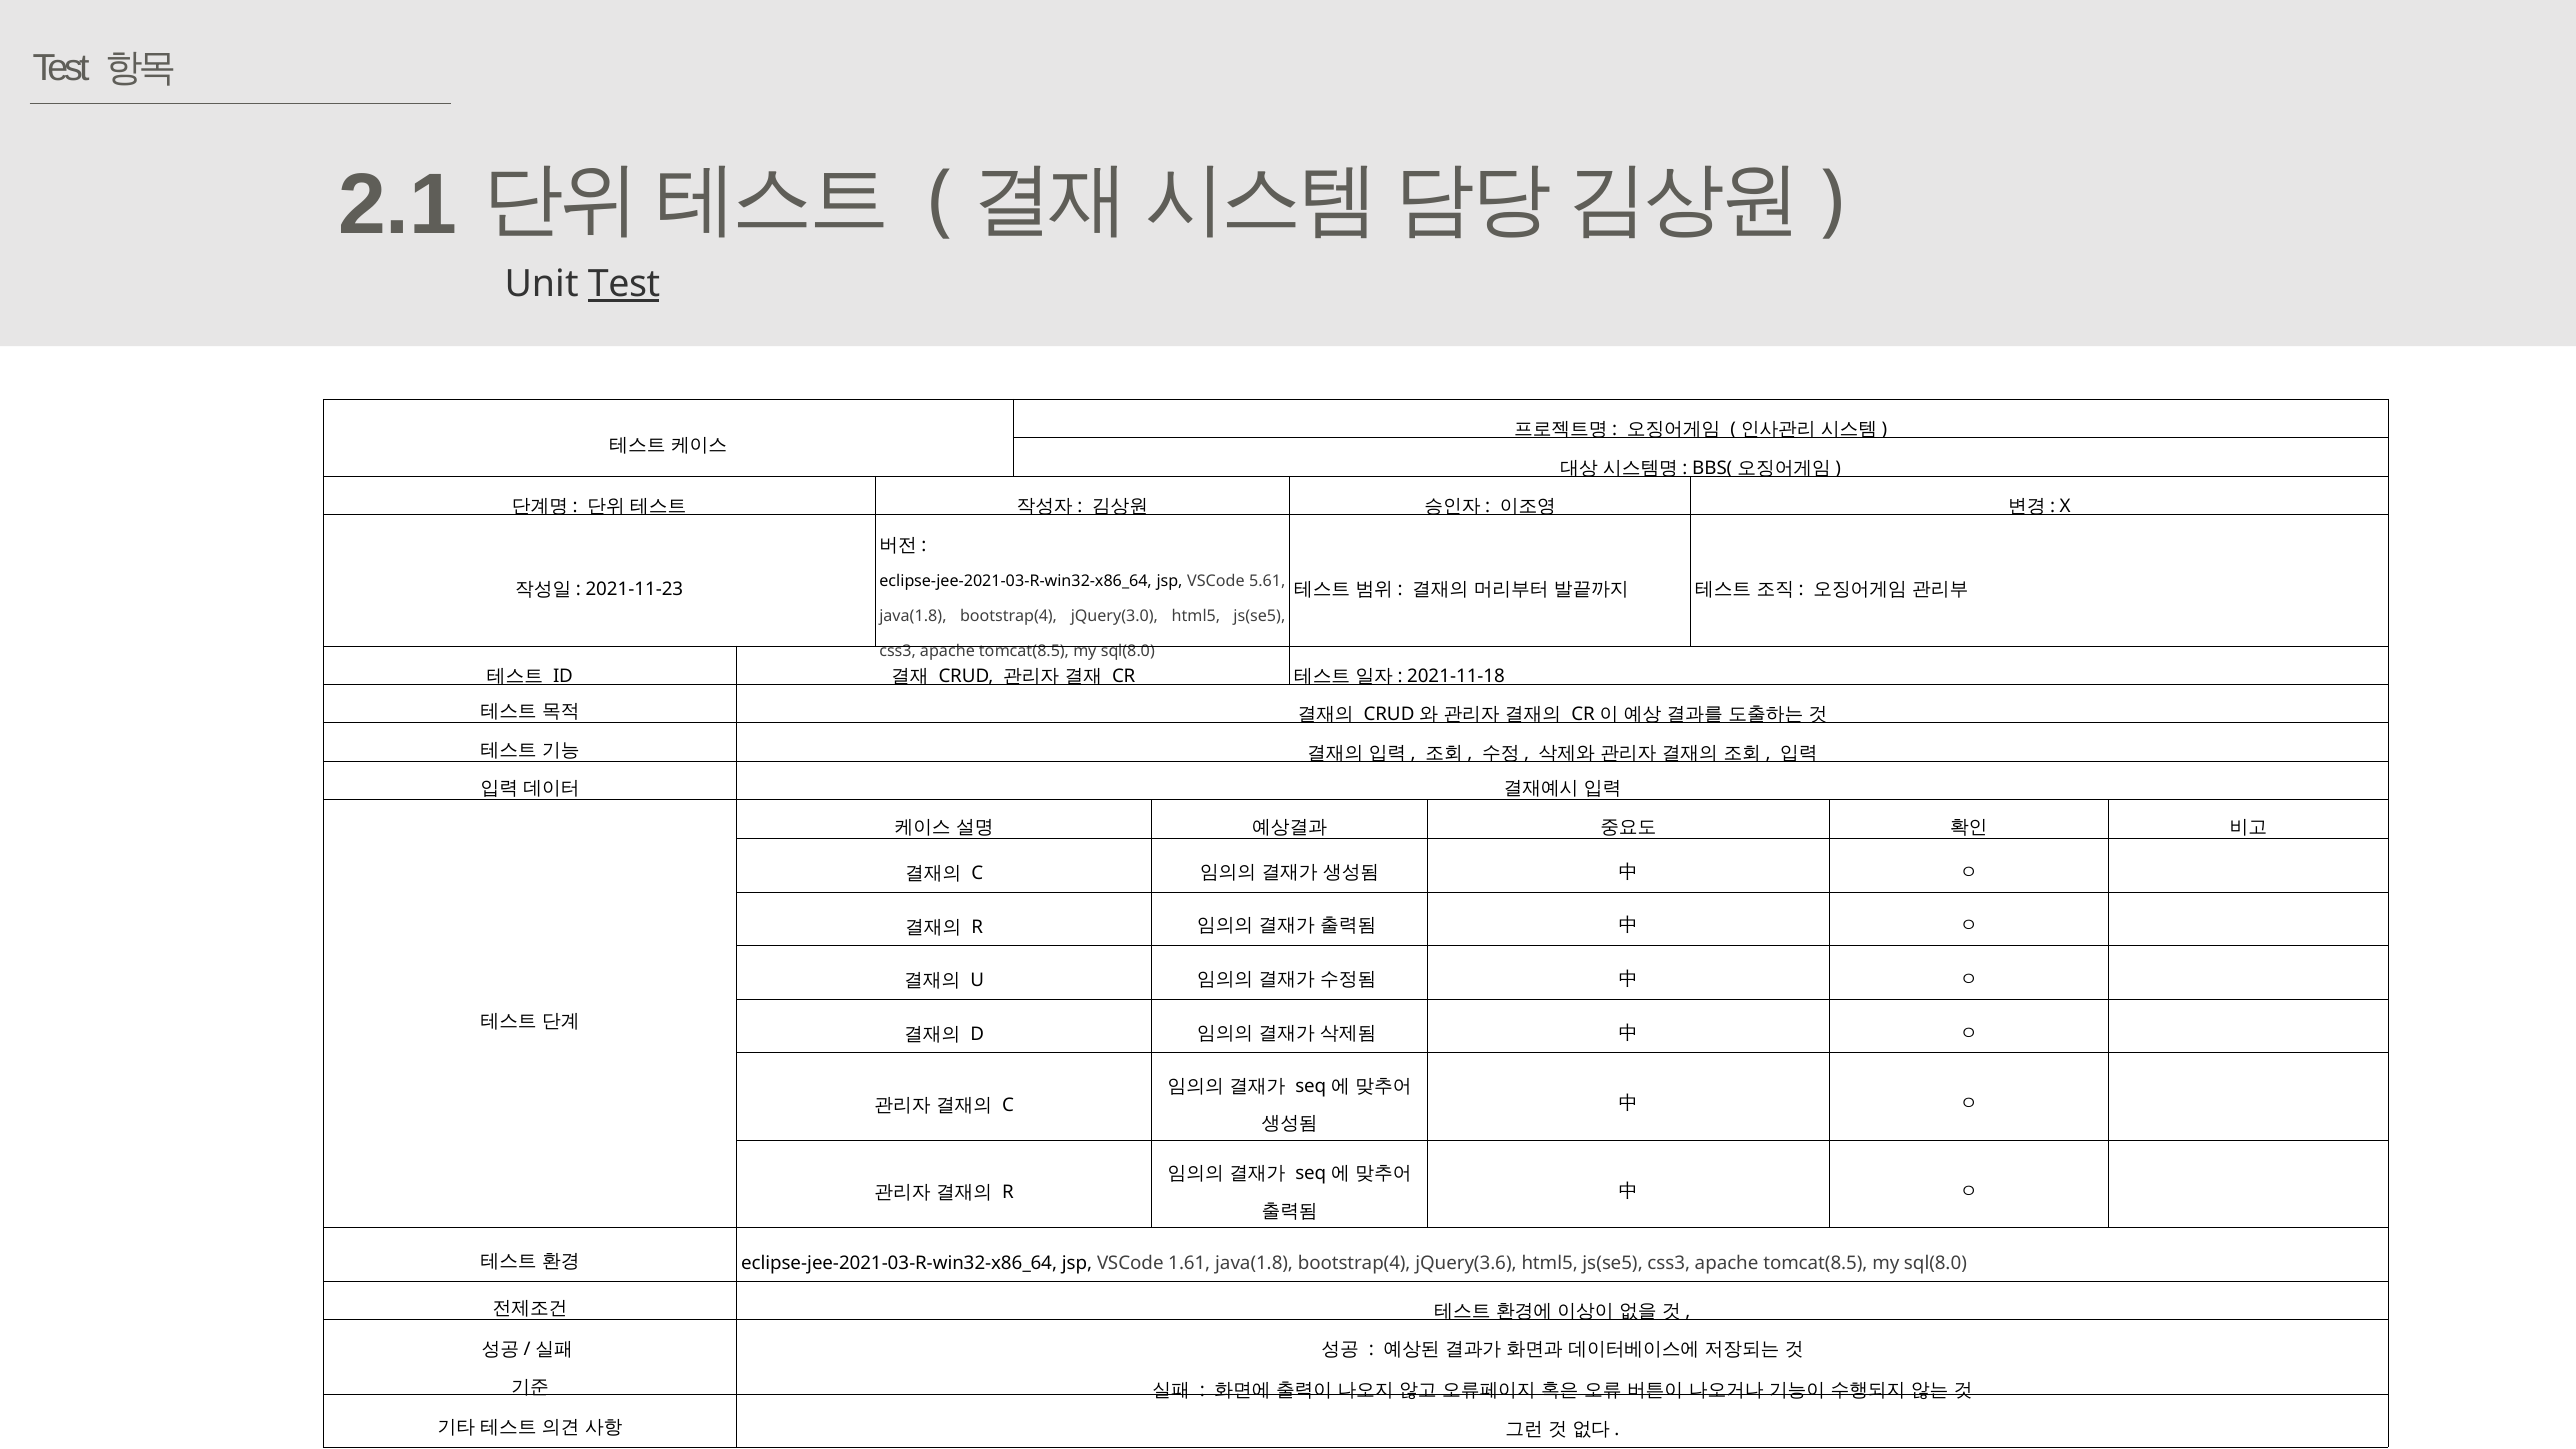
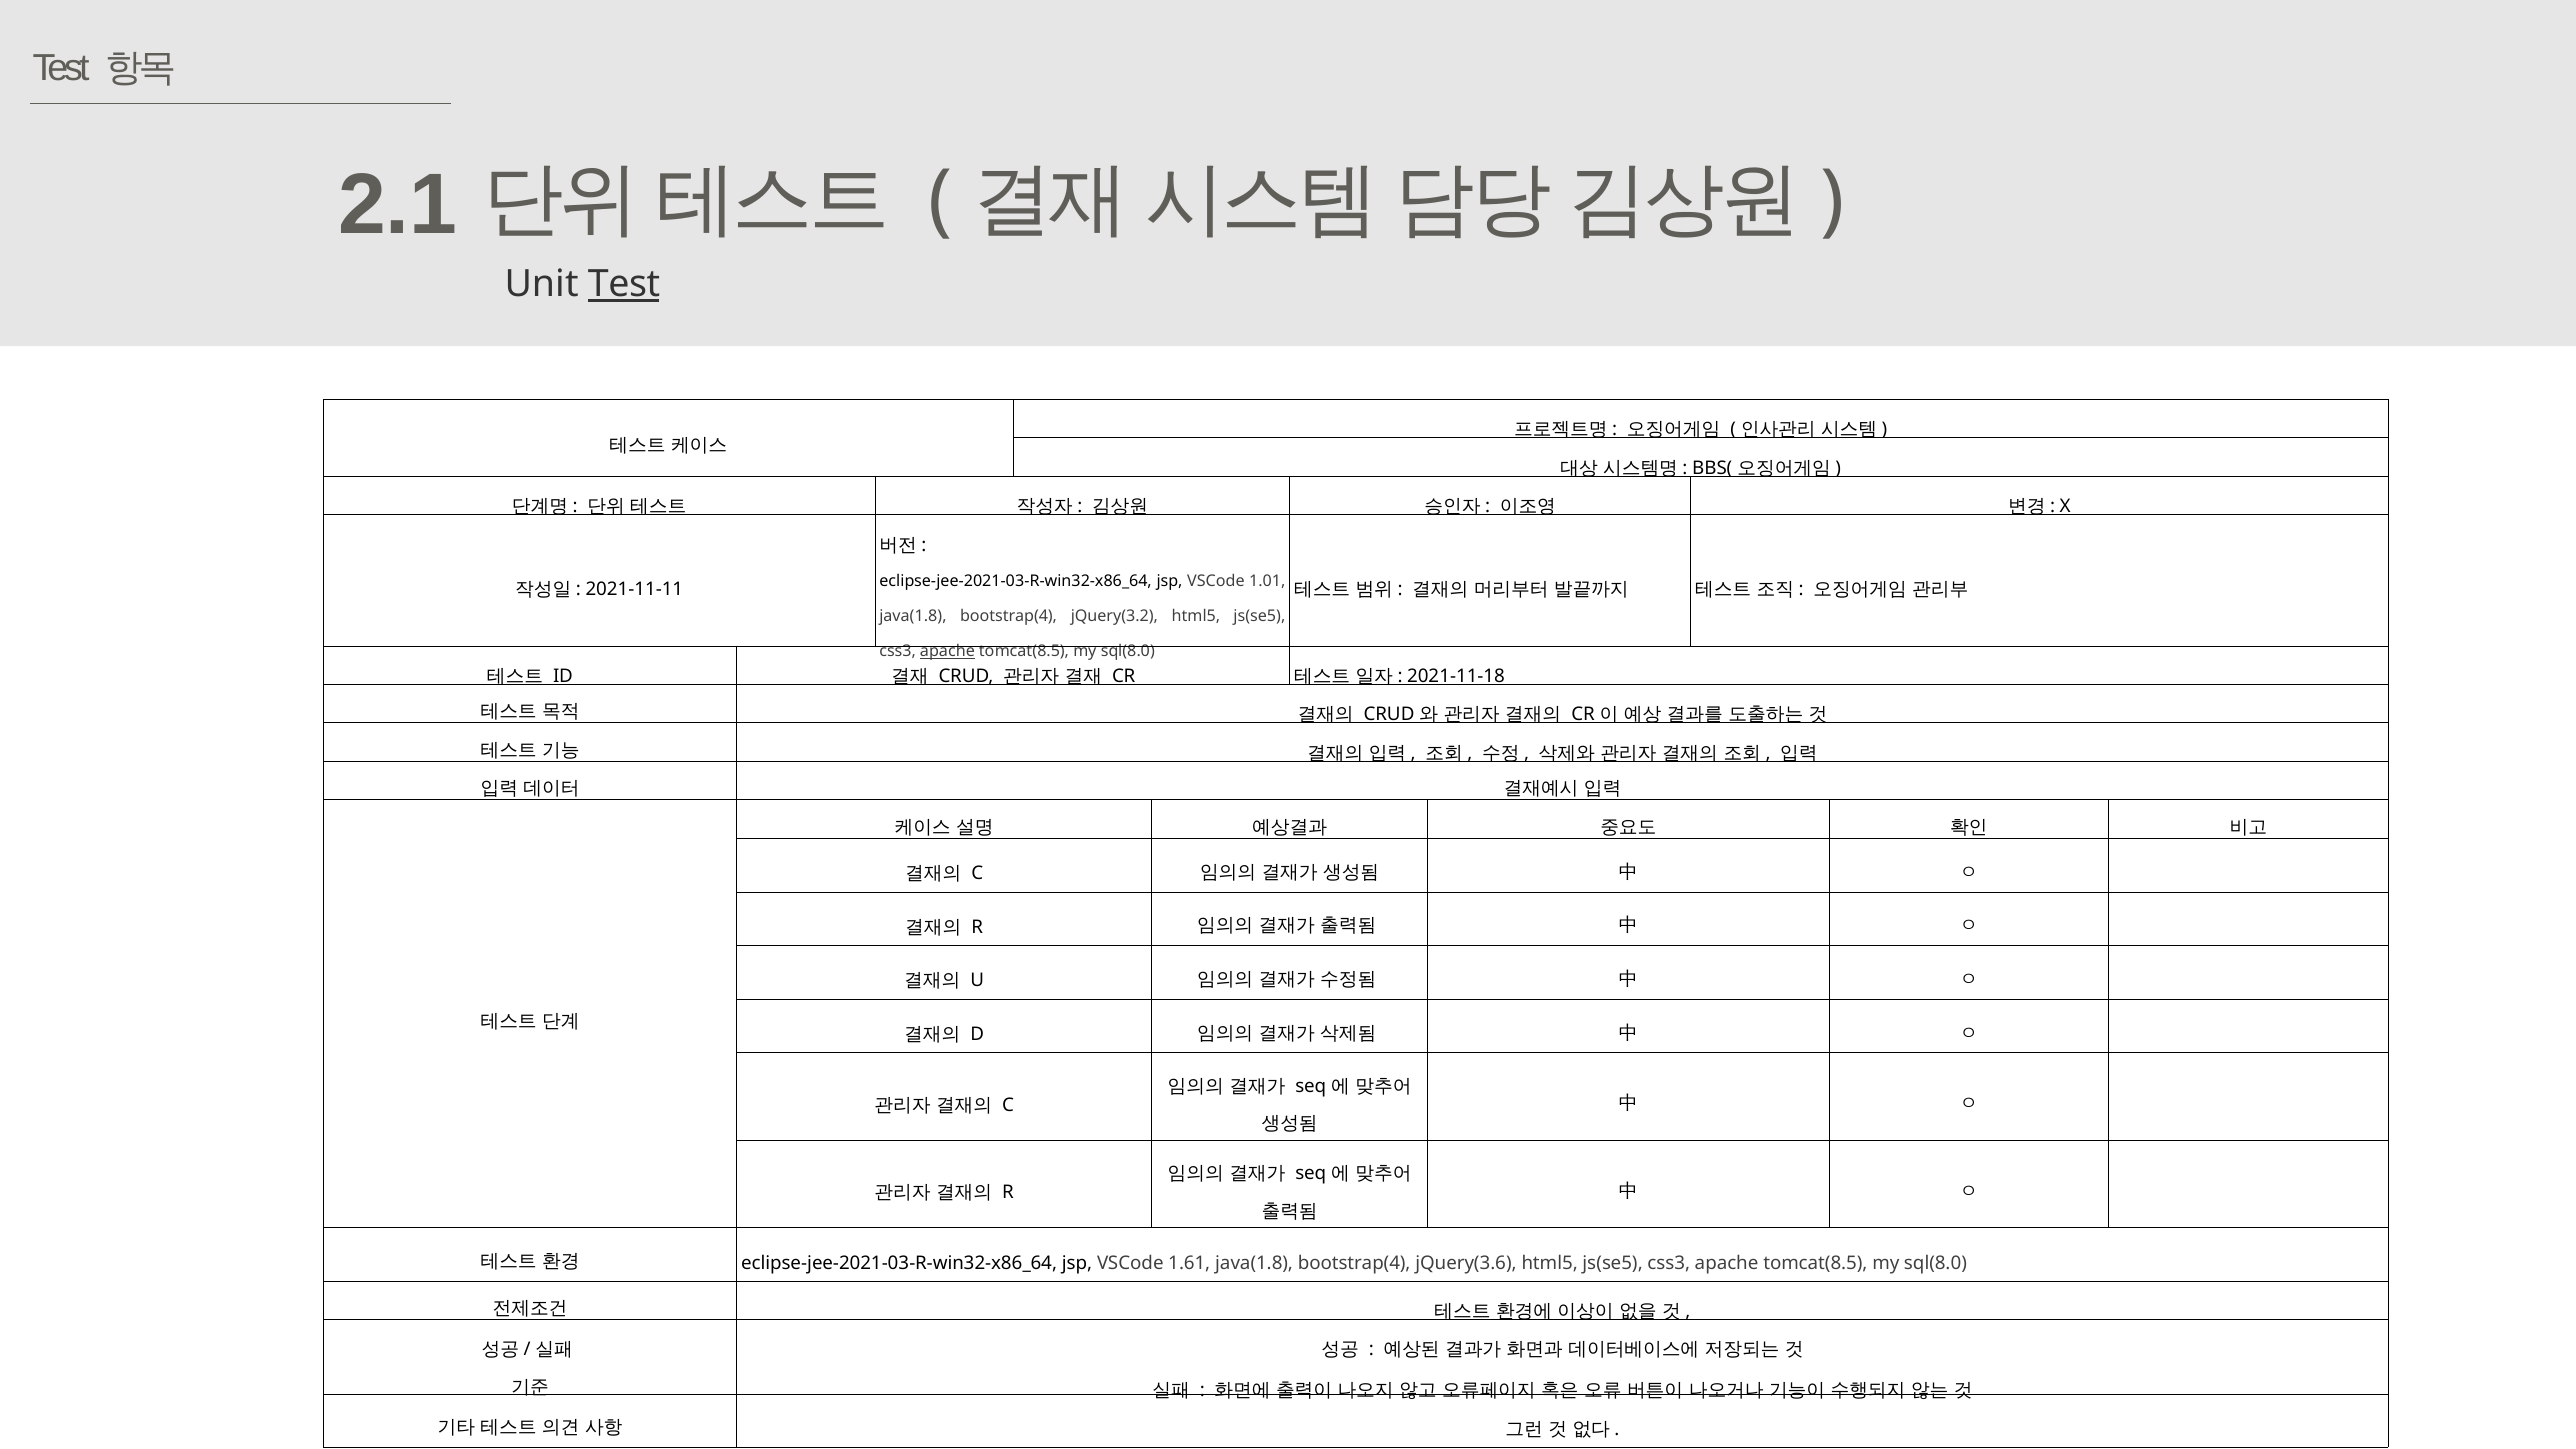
5.61: 5.61 -> 1.01
2021-11-23: 2021-11-23 -> 2021-11-11
jQuery(3.0: jQuery(3.0 -> jQuery(3.2
apache at (947, 651) underline: none -> present
